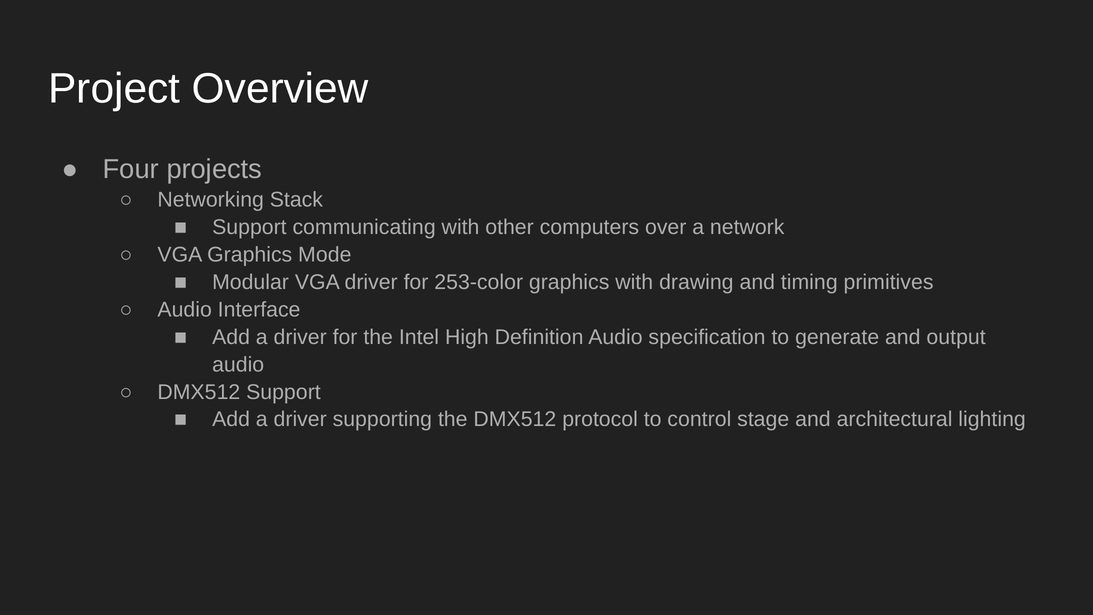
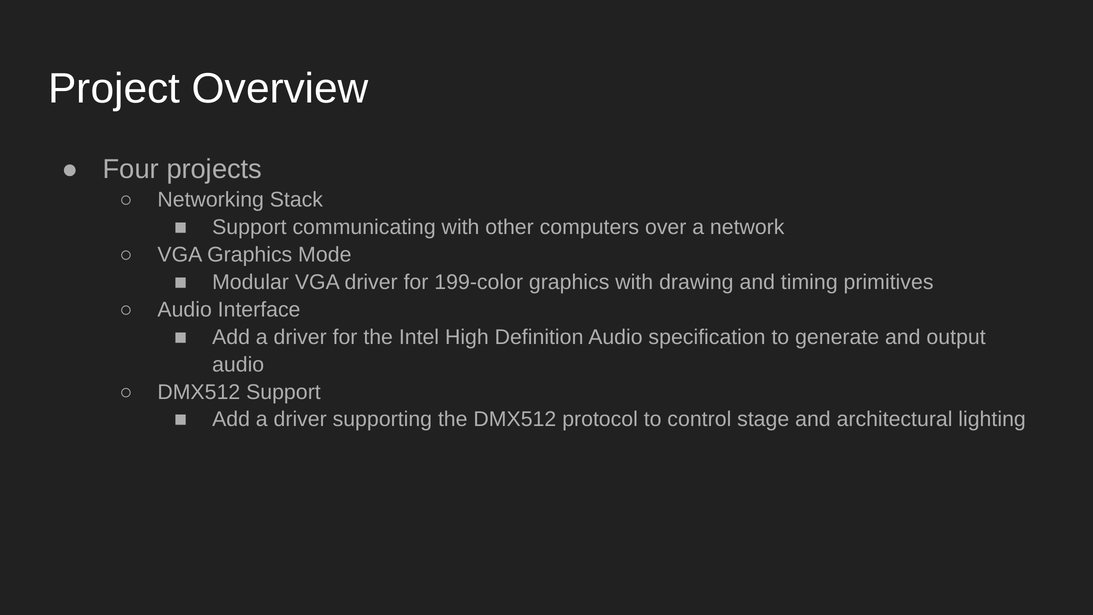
253-color: 253-color -> 199-color
